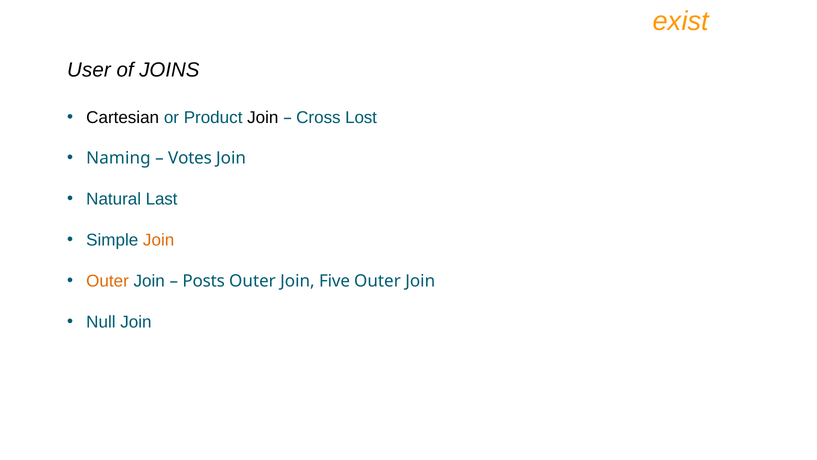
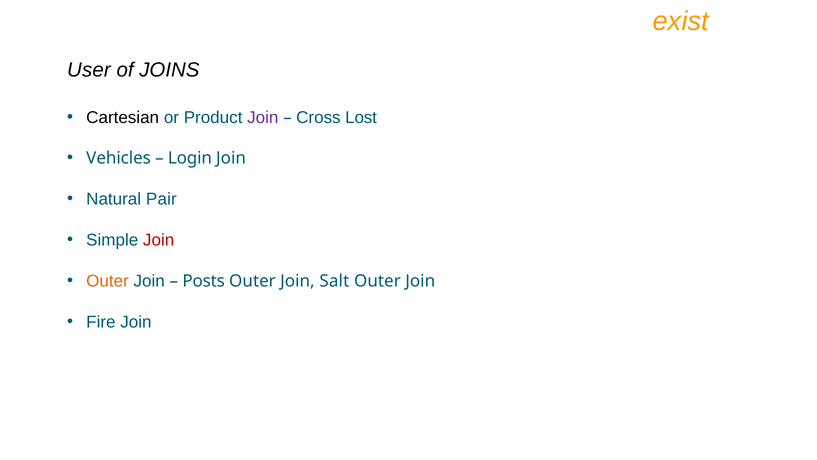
Join at (263, 117) colour: black -> purple
Naming: Naming -> Vehicles
Votes: Votes -> Login
Last: Last -> Pair
Join at (159, 240) colour: orange -> red
Five: Five -> Salt
Null: Null -> Fire
